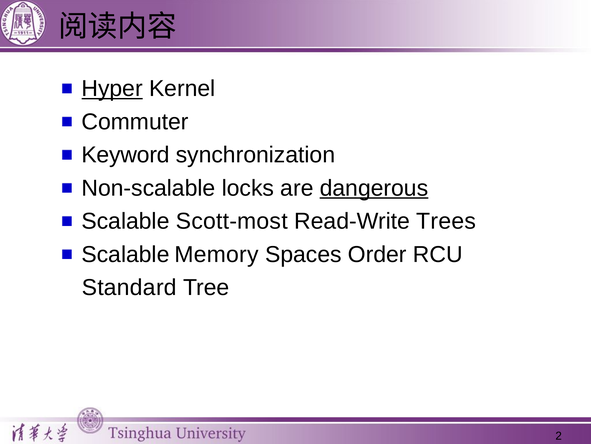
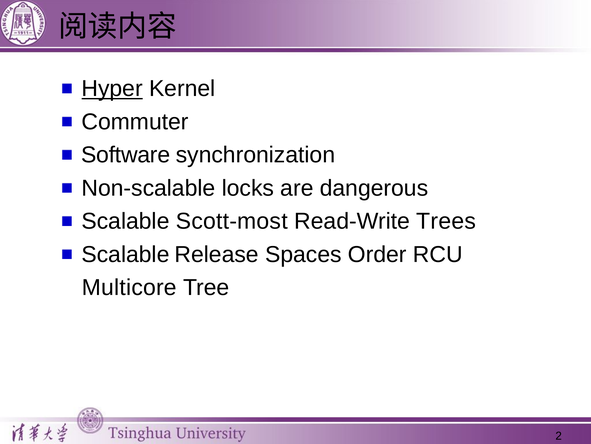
Keyword: Keyword -> Software
dangerous underline: present -> none
Memory: Memory -> Release
Standard: Standard -> Multicore
